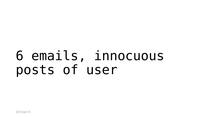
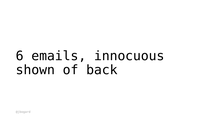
posts: posts -> shown
user: user -> back
